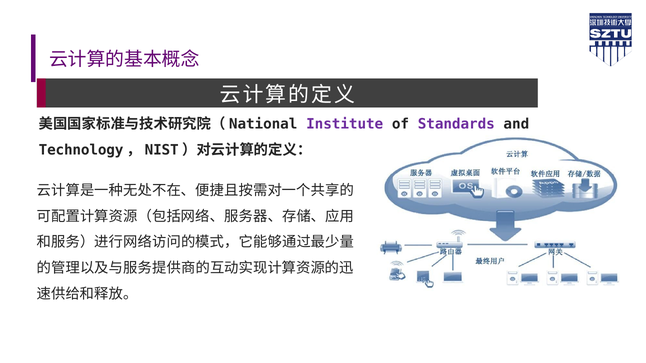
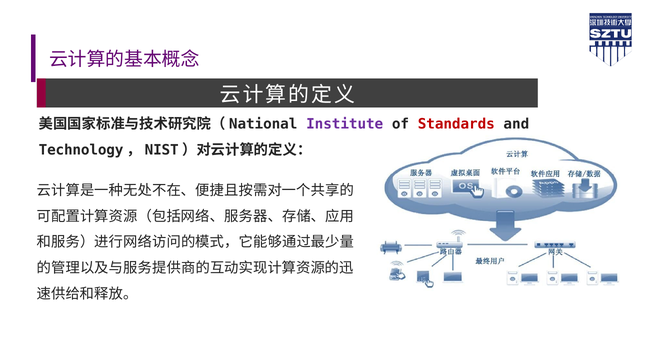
Standards colour: purple -> red
